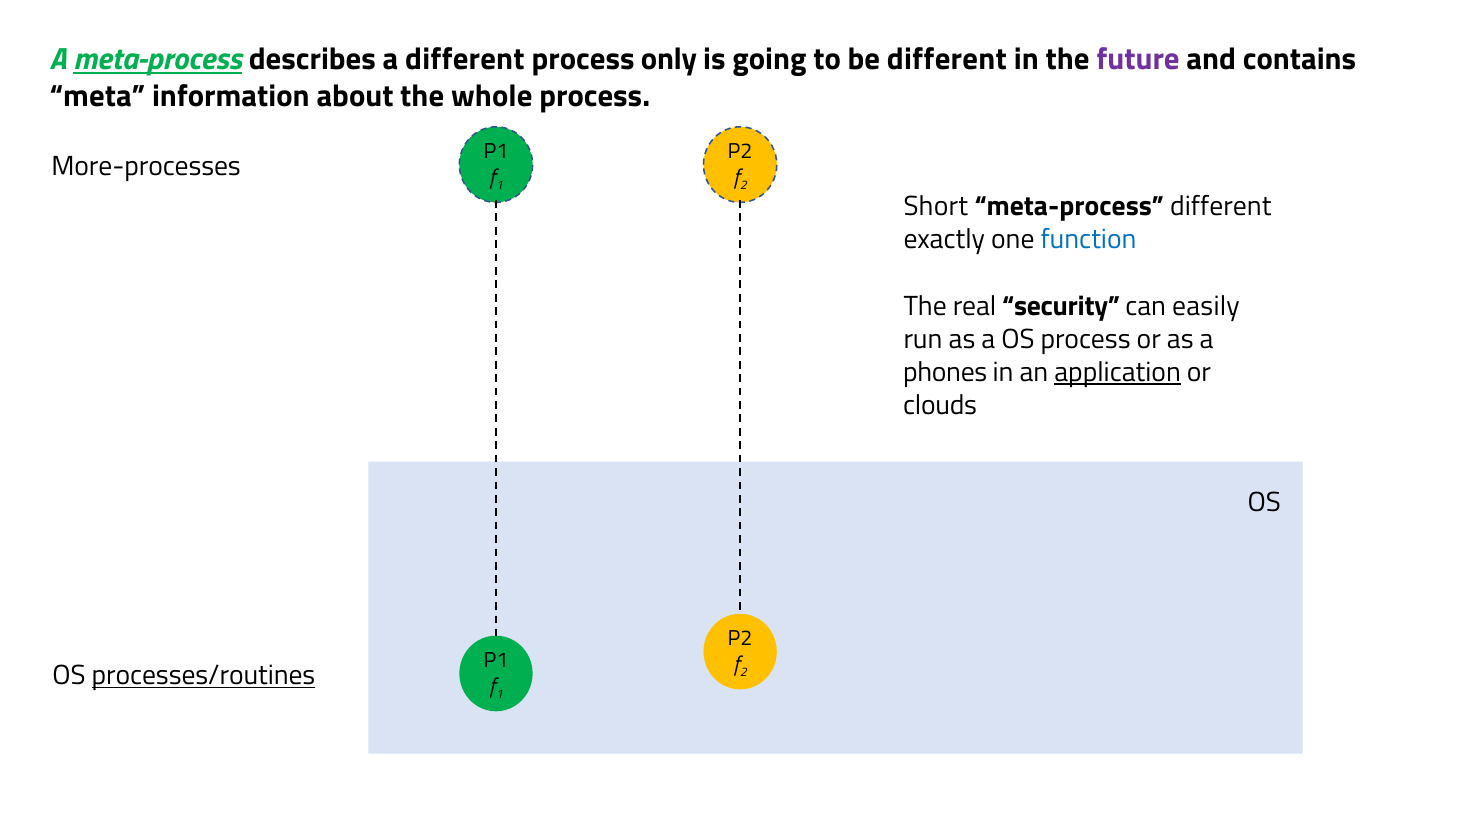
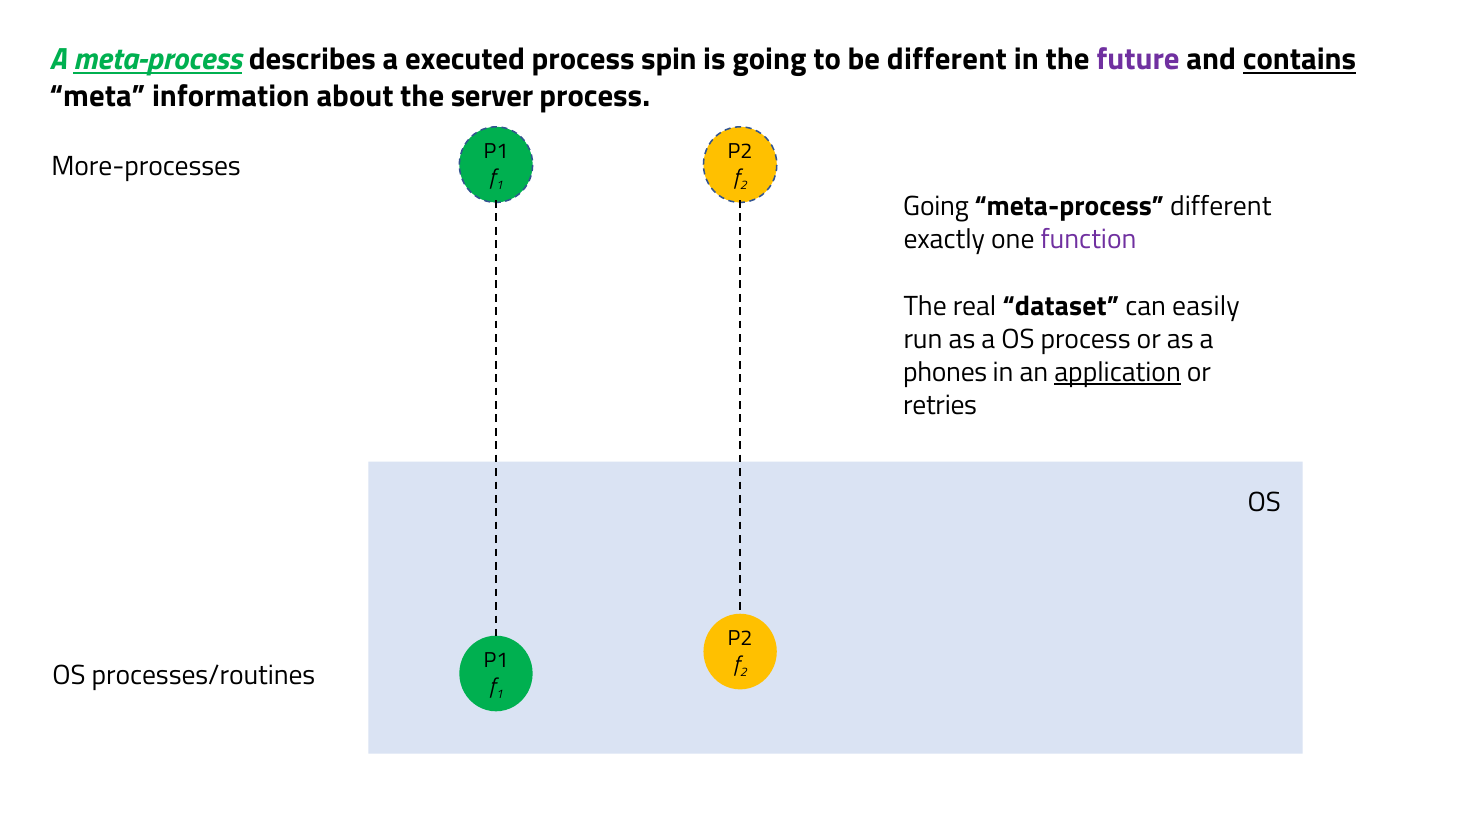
a different: different -> executed
only: only -> spin
contains underline: none -> present
whole: whole -> server
Short at (936, 207): Short -> Going
function colour: blue -> purple
security: security -> dataset
clouds: clouds -> retries
processes/routines underline: present -> none
